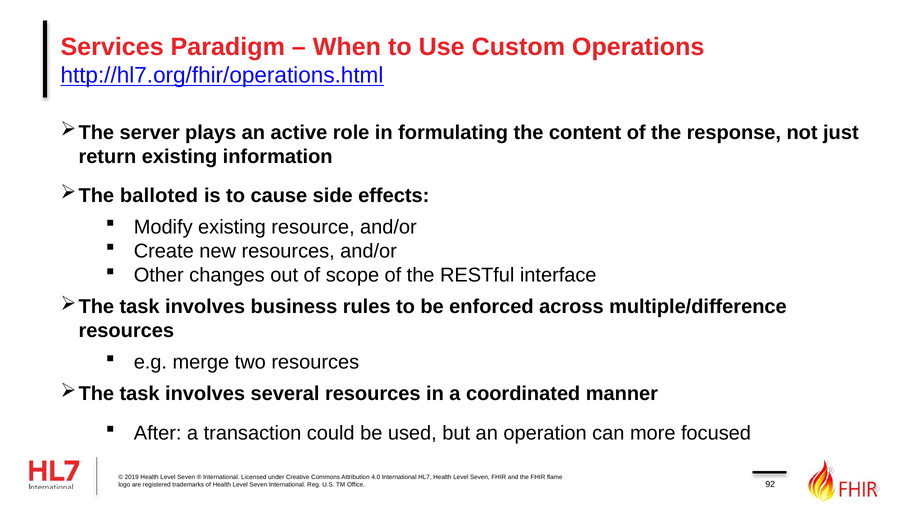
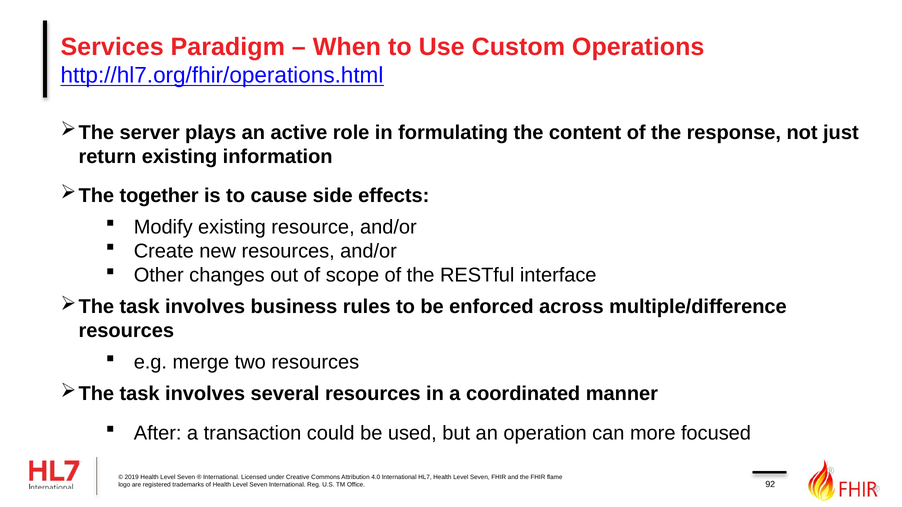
balloted: balloted -> together
